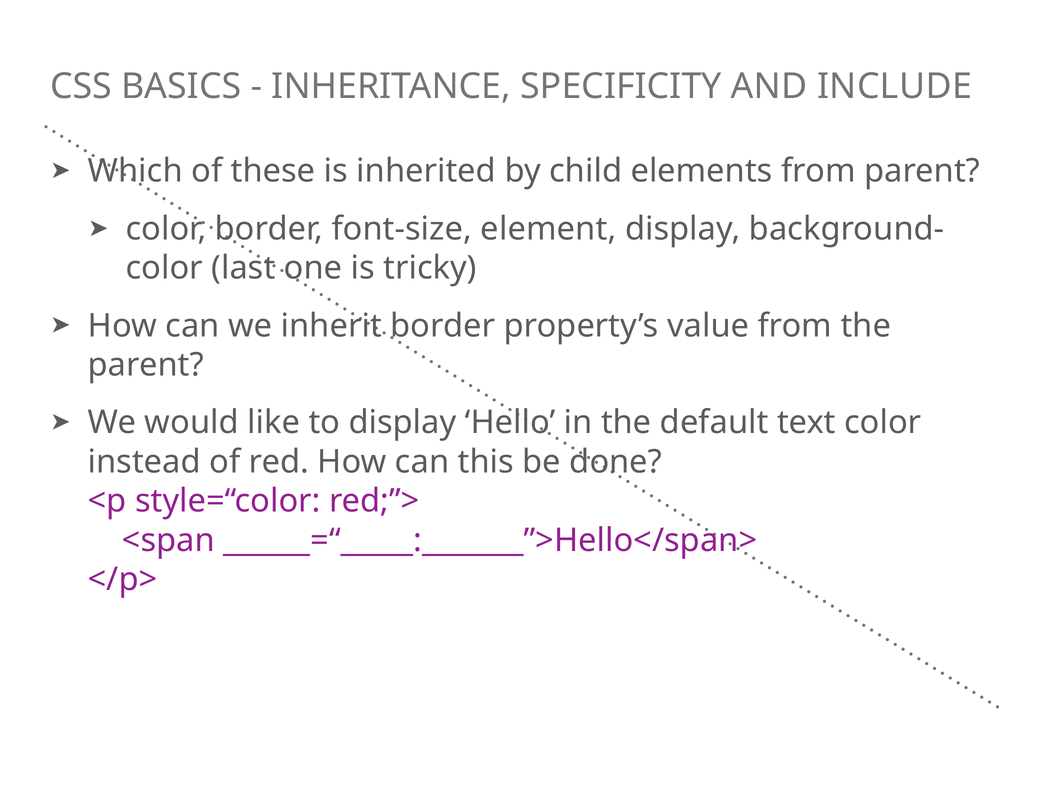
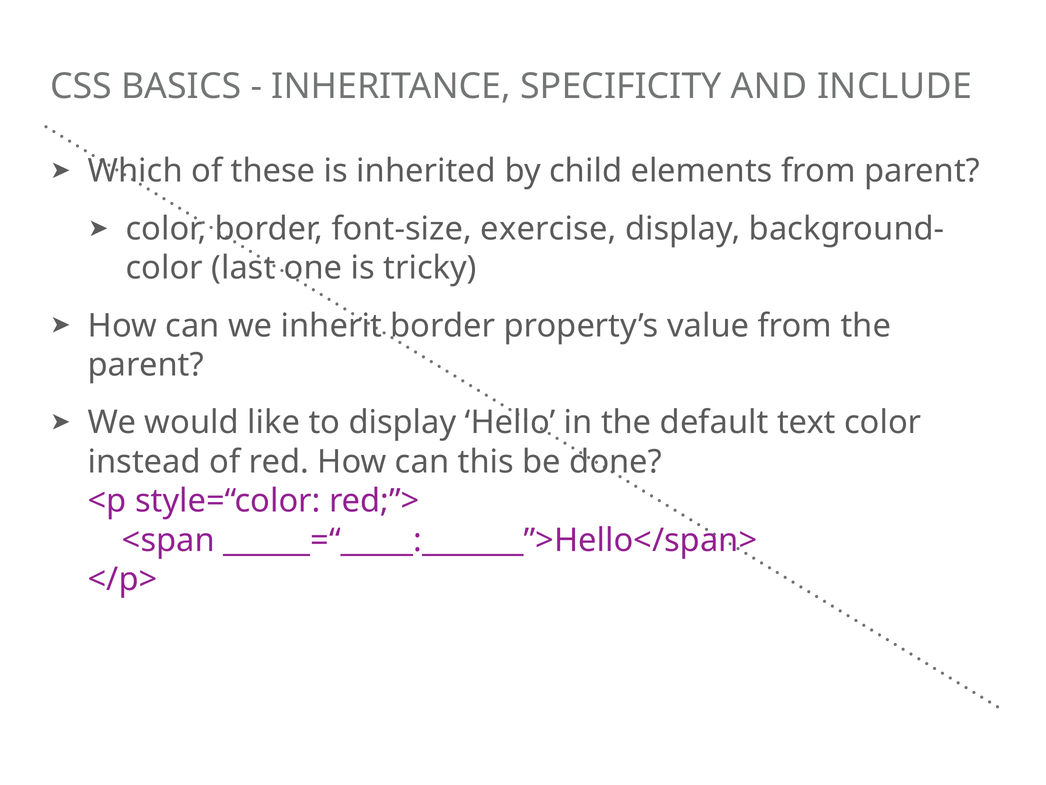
element: element -> exercise
